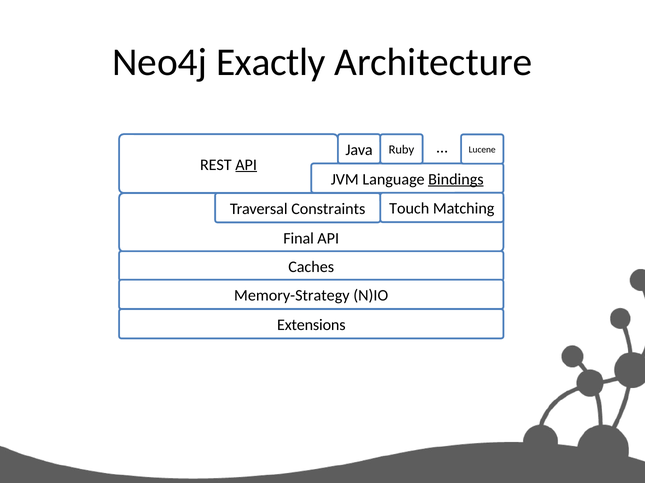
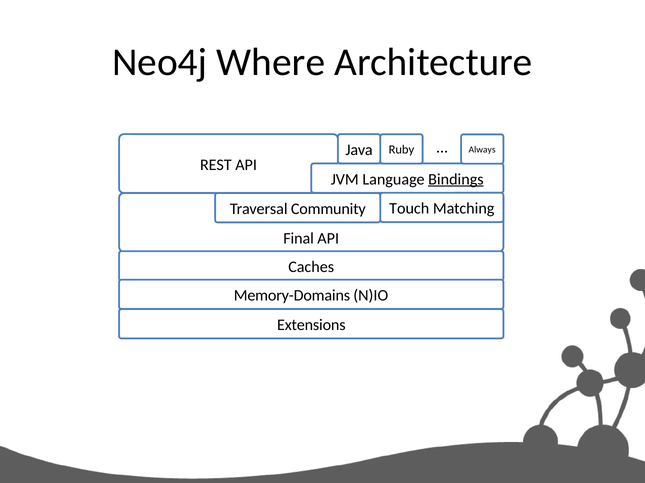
Exactly: Exactly -> Where
Lucene: Lucene -> Always
API at (246, 165) underline: present -> none
Constraints: Constraints -> Community
Memory-Strategy: Memory-Strategy -> Memory-Domains
